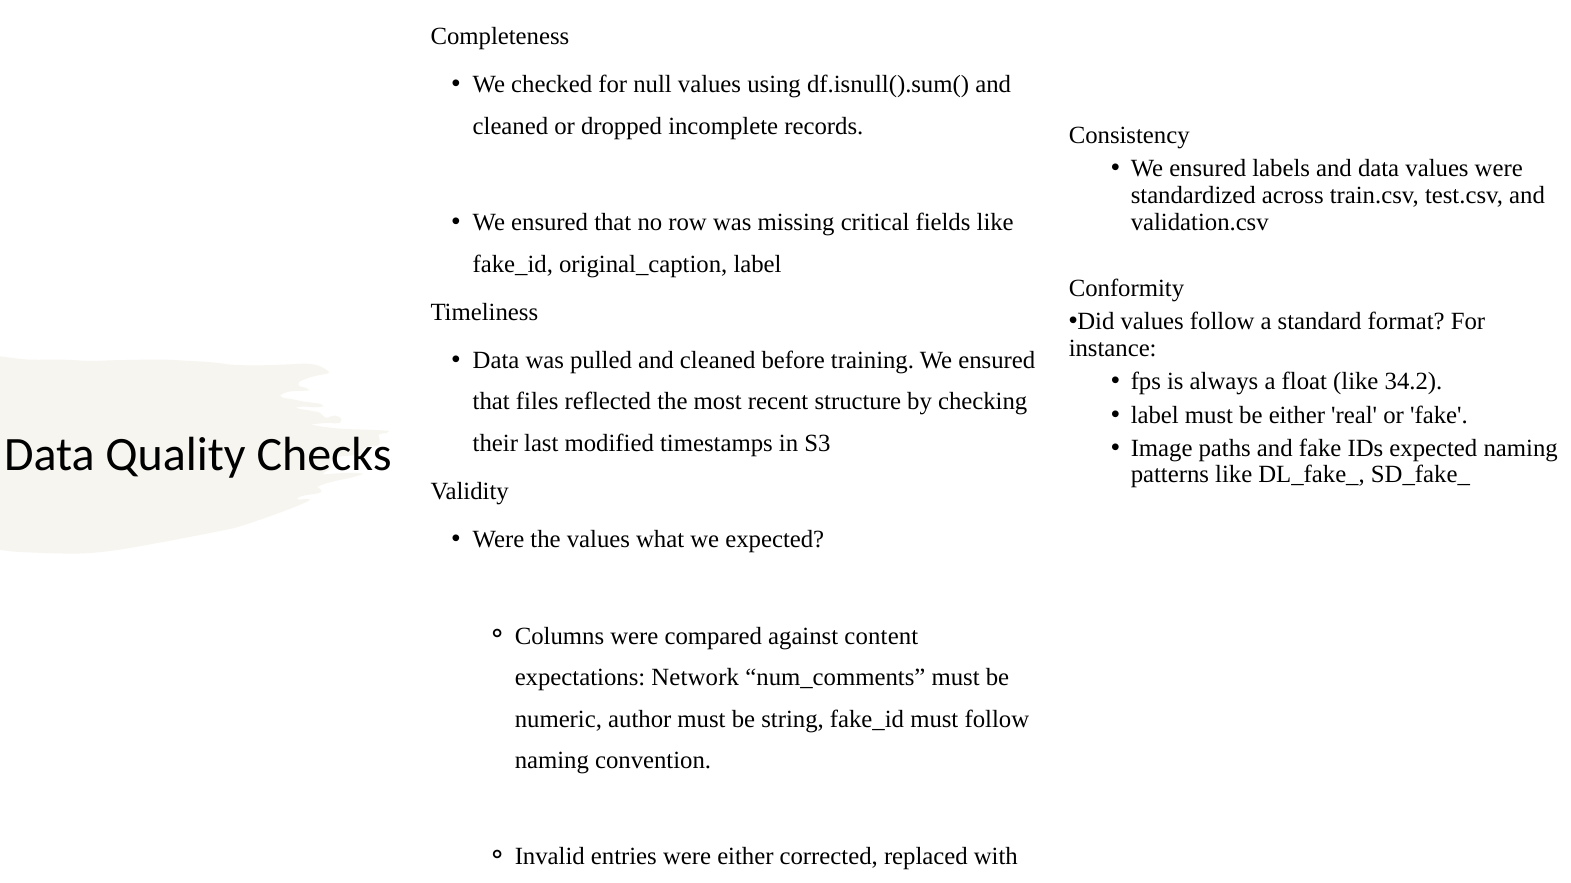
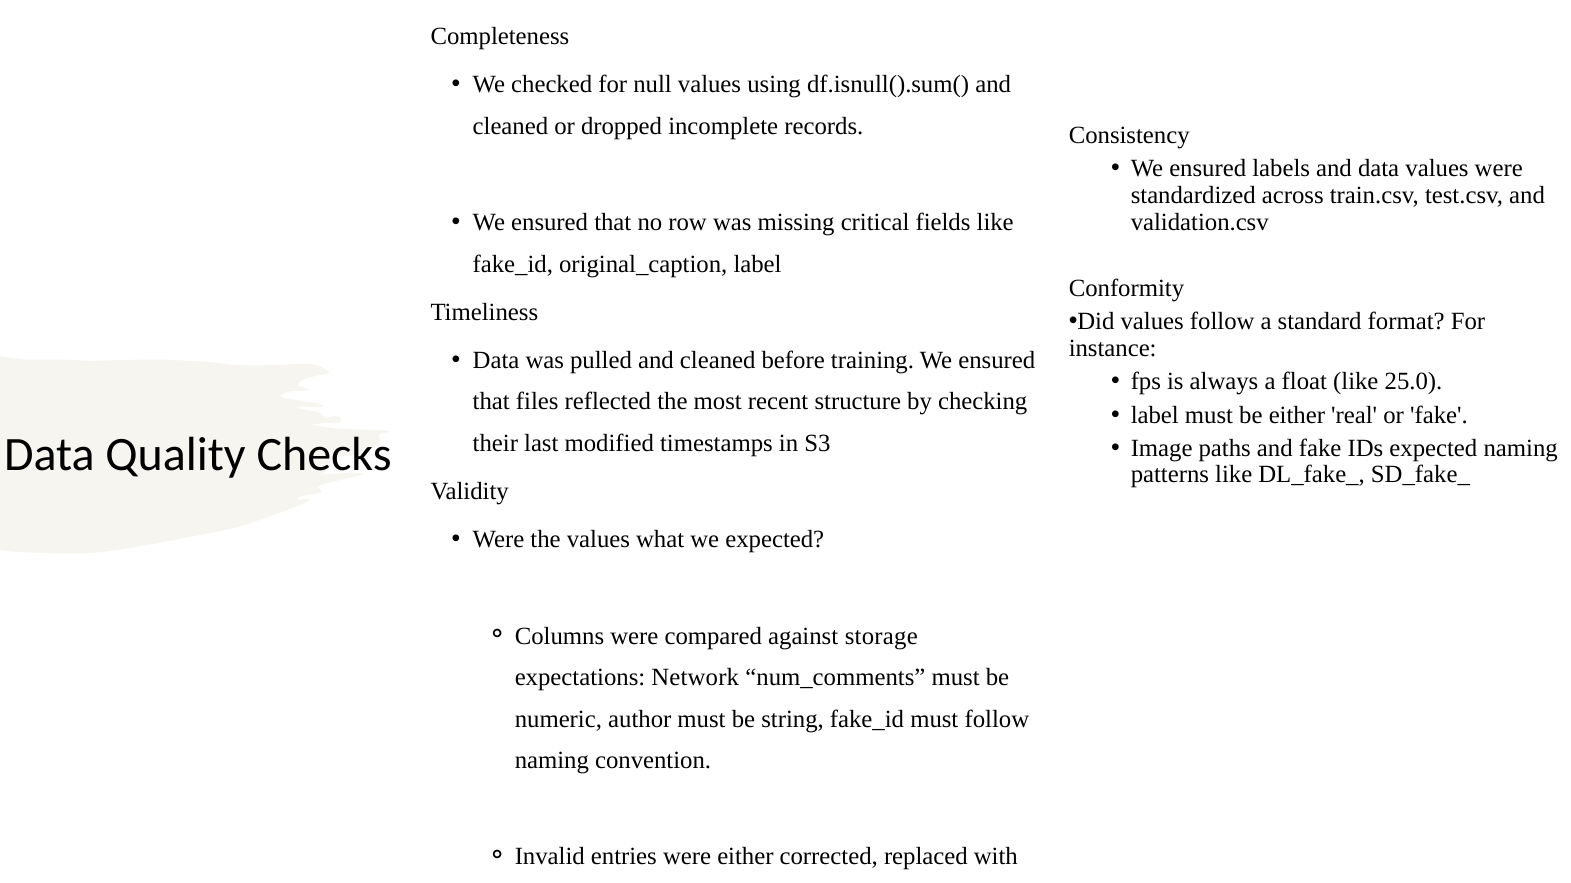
34.2: 34.2 -> 25.0
content: content -> storage
